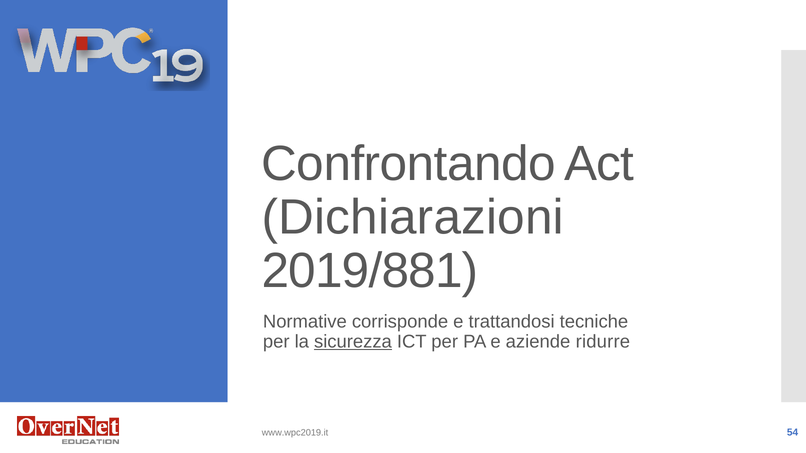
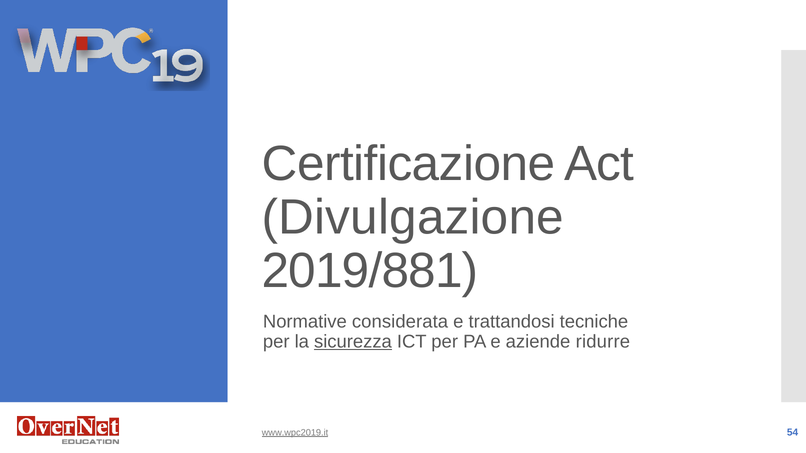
Confrontando: Confrontando -> Certificazione
Dichiarazioni: Dichiarazioni -> Divulgazione
corrisponde: corrisponde -> considerata
www.wpc2019.it underline: none -> present
